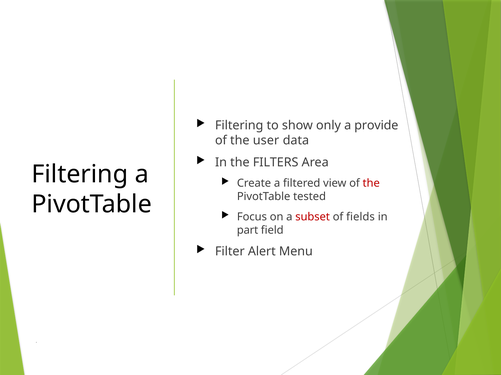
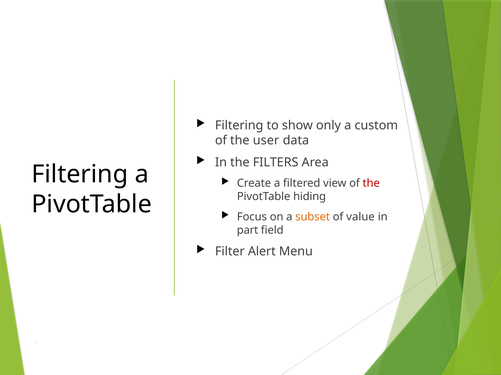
provide: provide -> custom
tested: tested -> hiding
subset colour: red -> orange
fields: fields -> value
